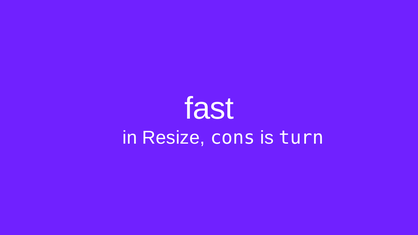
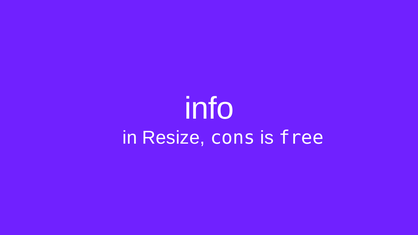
fast: fast -> info
turn: turn -> free
